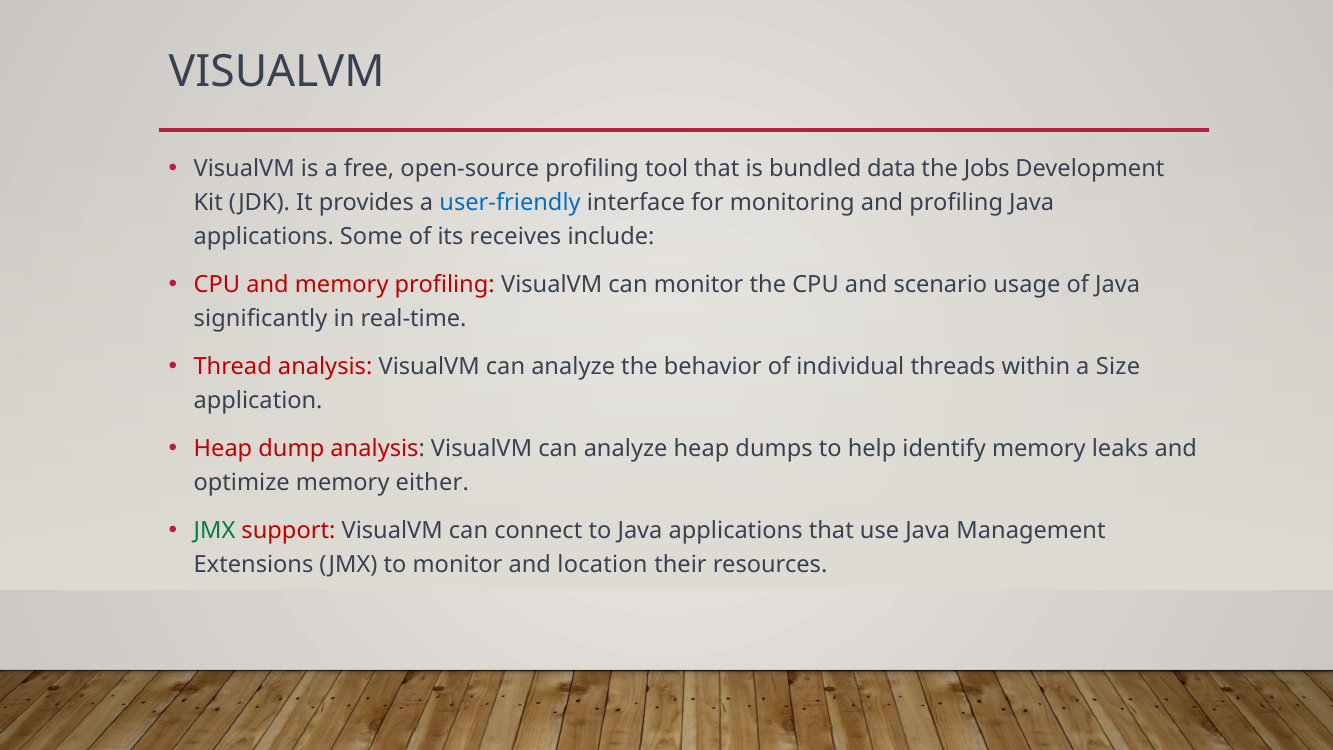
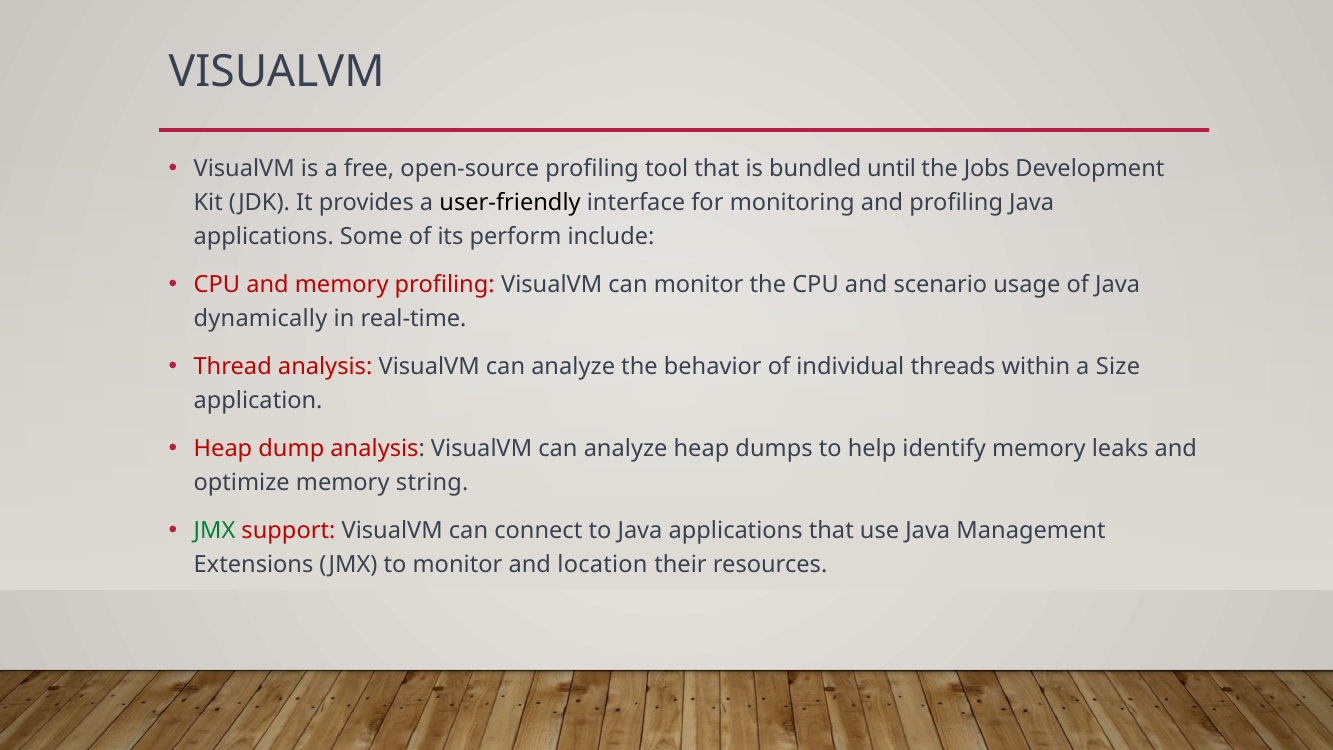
data: data -> until
user-friendly colour: blue -> black
receives: receives -> perform
significantly: significantly -> dynamically
either: either -> string
